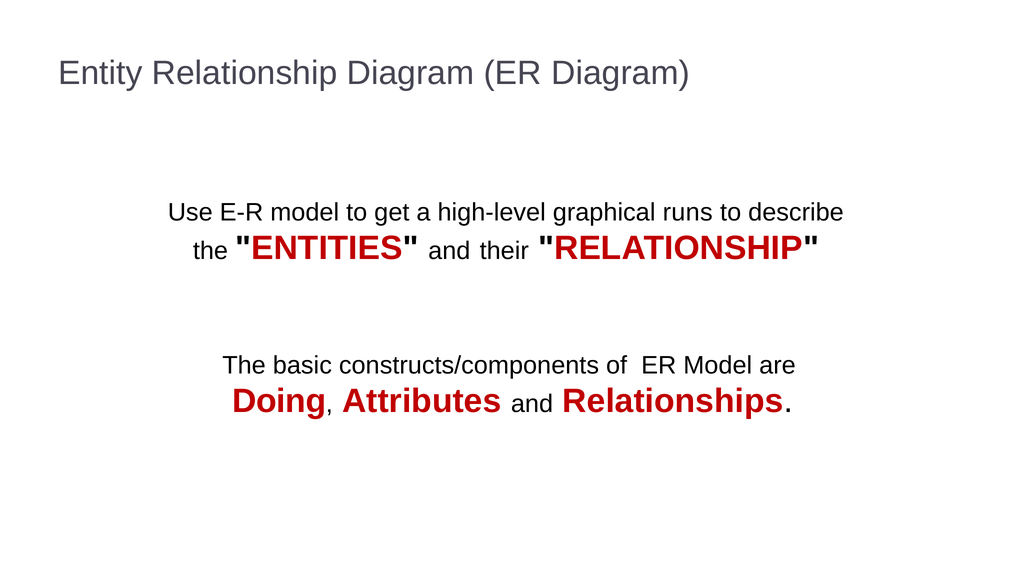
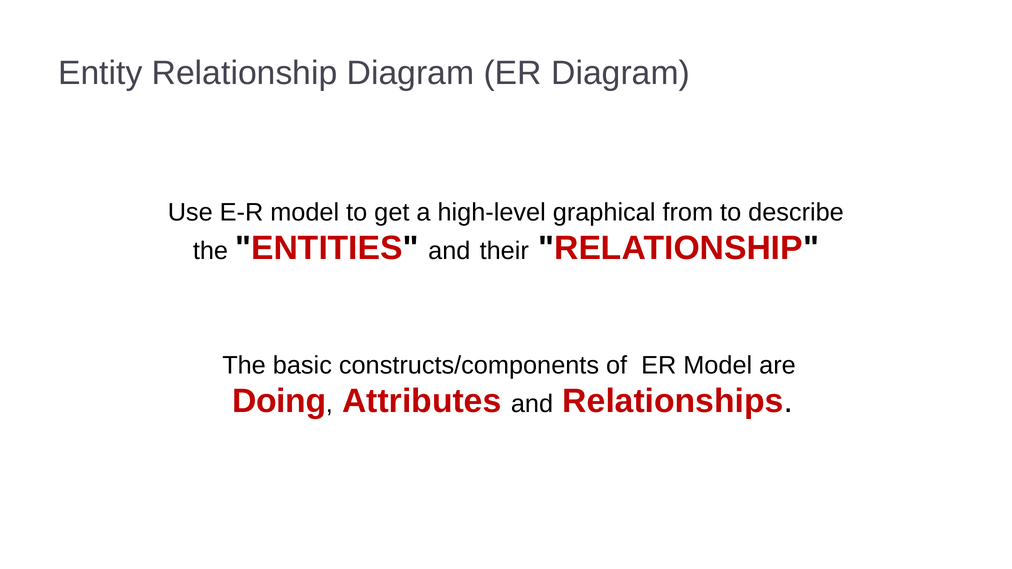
runs: runs -> from
